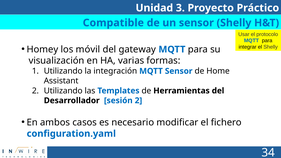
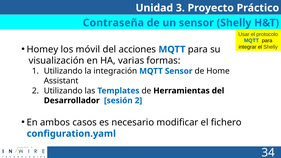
Compatible: Compatible -> Contraseña
gateway: gateway -> acciones
